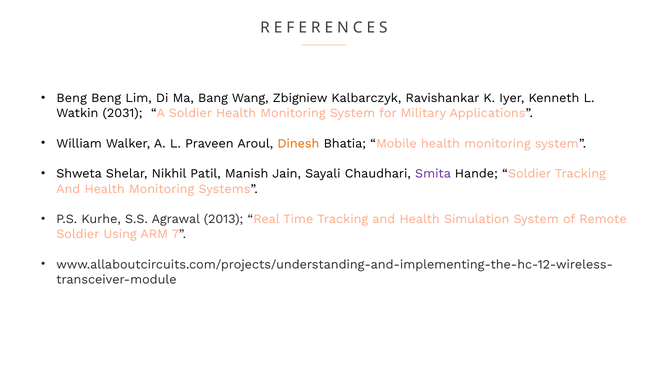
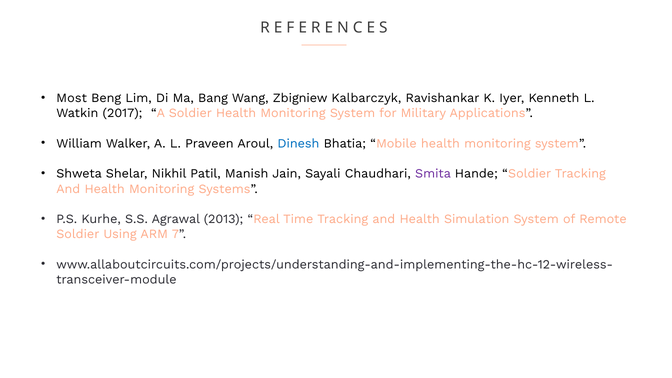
Beng at (72, 98): Beng -> Most
2031: 2031 -> 2017
Dinesh colour: orange -> blue
